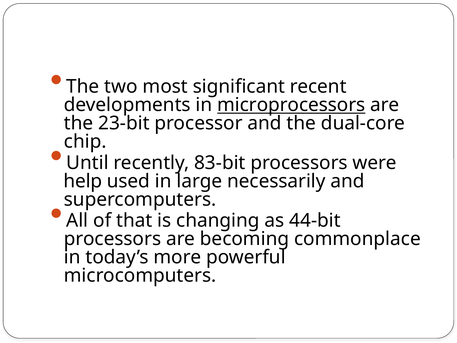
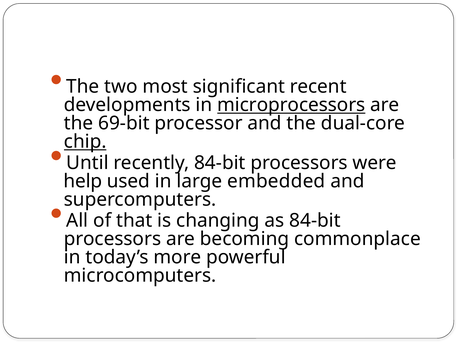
23-bit: 23-bit -> 69-bit
chip underline: none -> present
recently 83-bit: 83-bit -> 84-bit
necessarily: necessarily -> embedded
as 44-bit: 44-bit -> 84-bit
